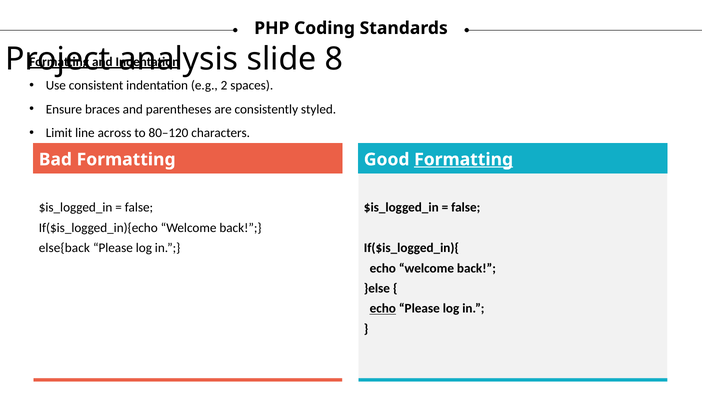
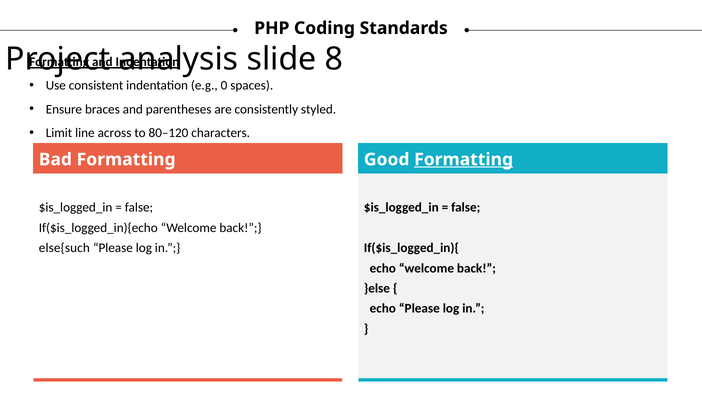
2: 2 -> 0
else{back: else{back -> else{such
echo at (383, 308) underline: present -> none
